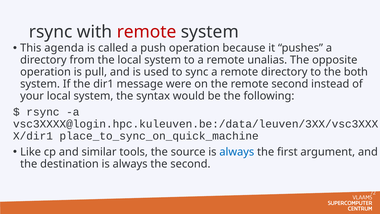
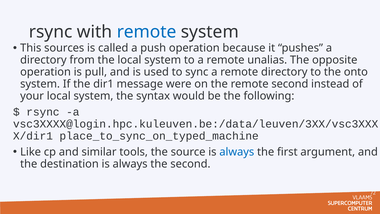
remote at (147, 32) colour: red -> blue
agenda: agenda -> sources
both: both -> onto
place_to_sync_on_quick_machine: place_to_sync_on_quick_machine -> place_to_sync_on_typed_machine
